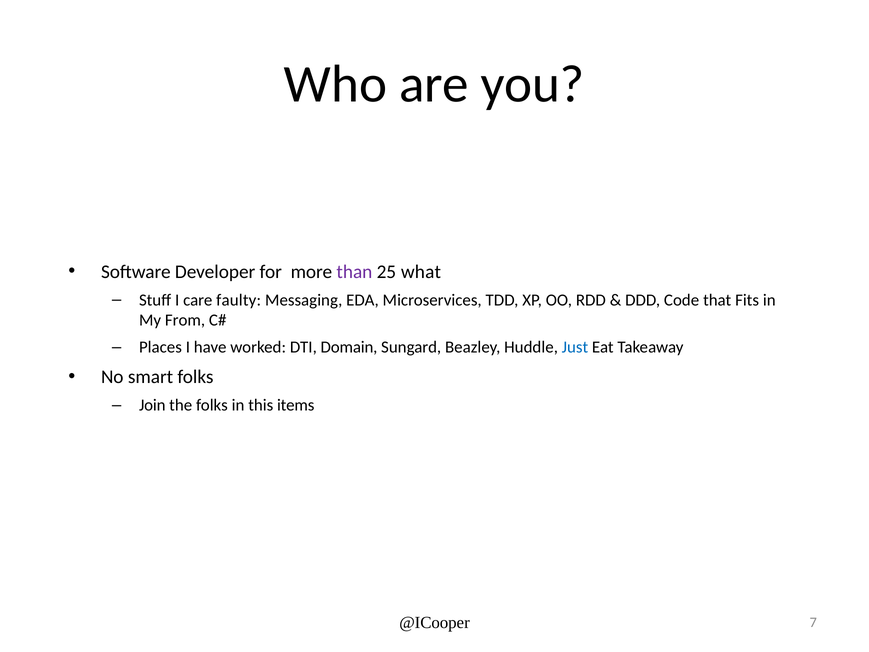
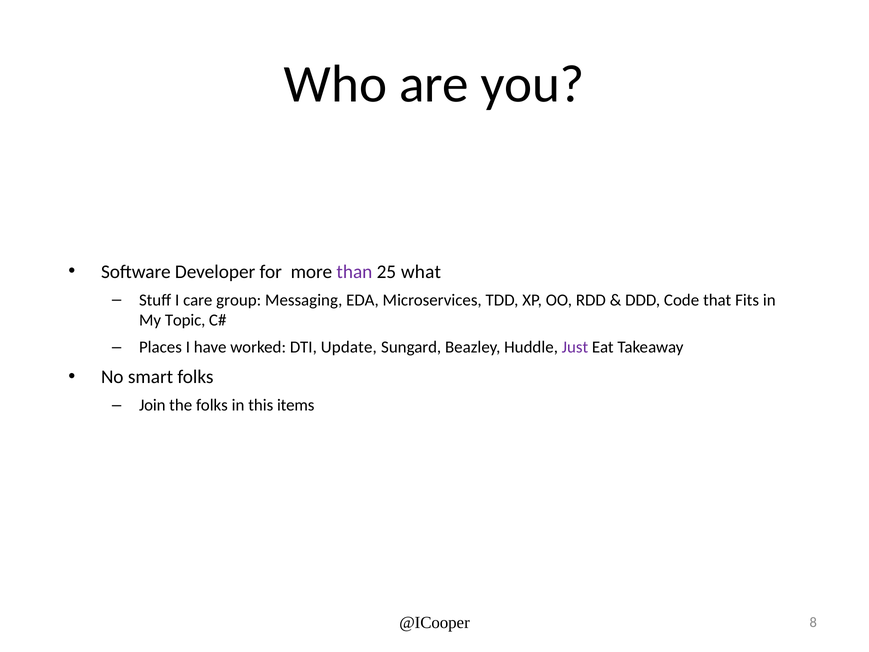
faulty: faulty -> group
From: From -> Topic
Domain: Domain -> Update
Just colour: blue -> purple
7: 7 -> 8
